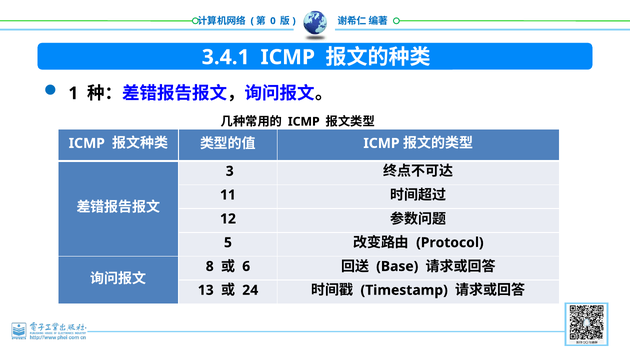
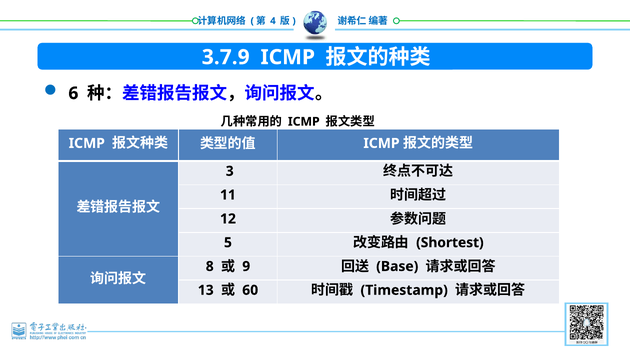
0: 0 -> 4
3.4.1: 3.4.1 -> 3.7.9
1: 1 -> 6
Protocol: Protocol -> Shortest
6: 6 -> 9
24: 24 -> 60
